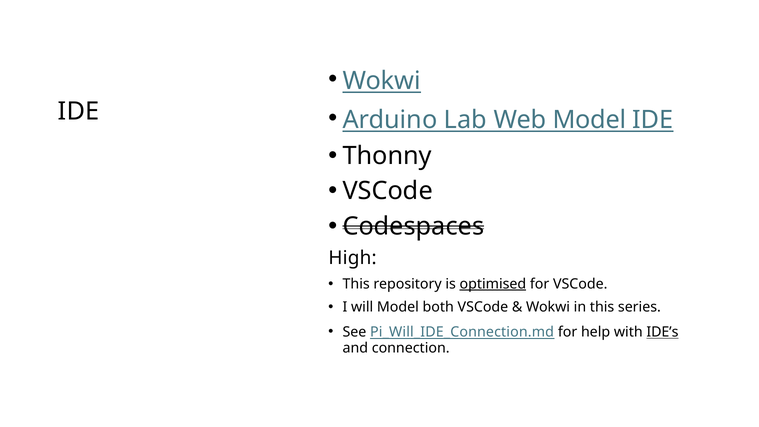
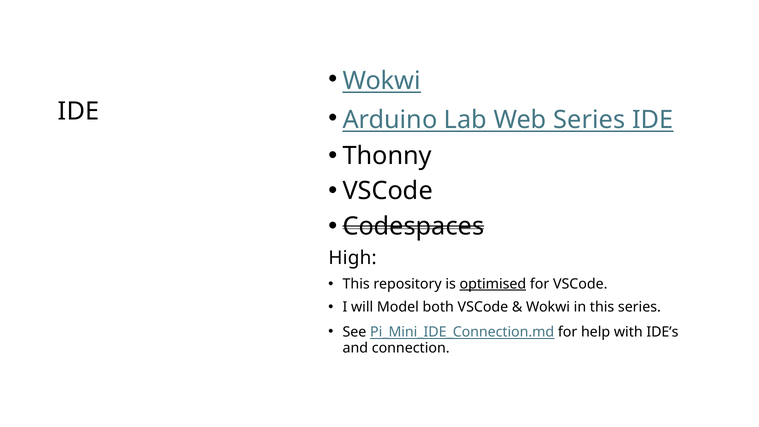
Web Model: Model -> Series
Pi_Will_IDE_Connection.md: Pi_Will_IDE_Connection.md -> Pi_Mini_IDE_Connection.md
IDE’s underline: present -> none
